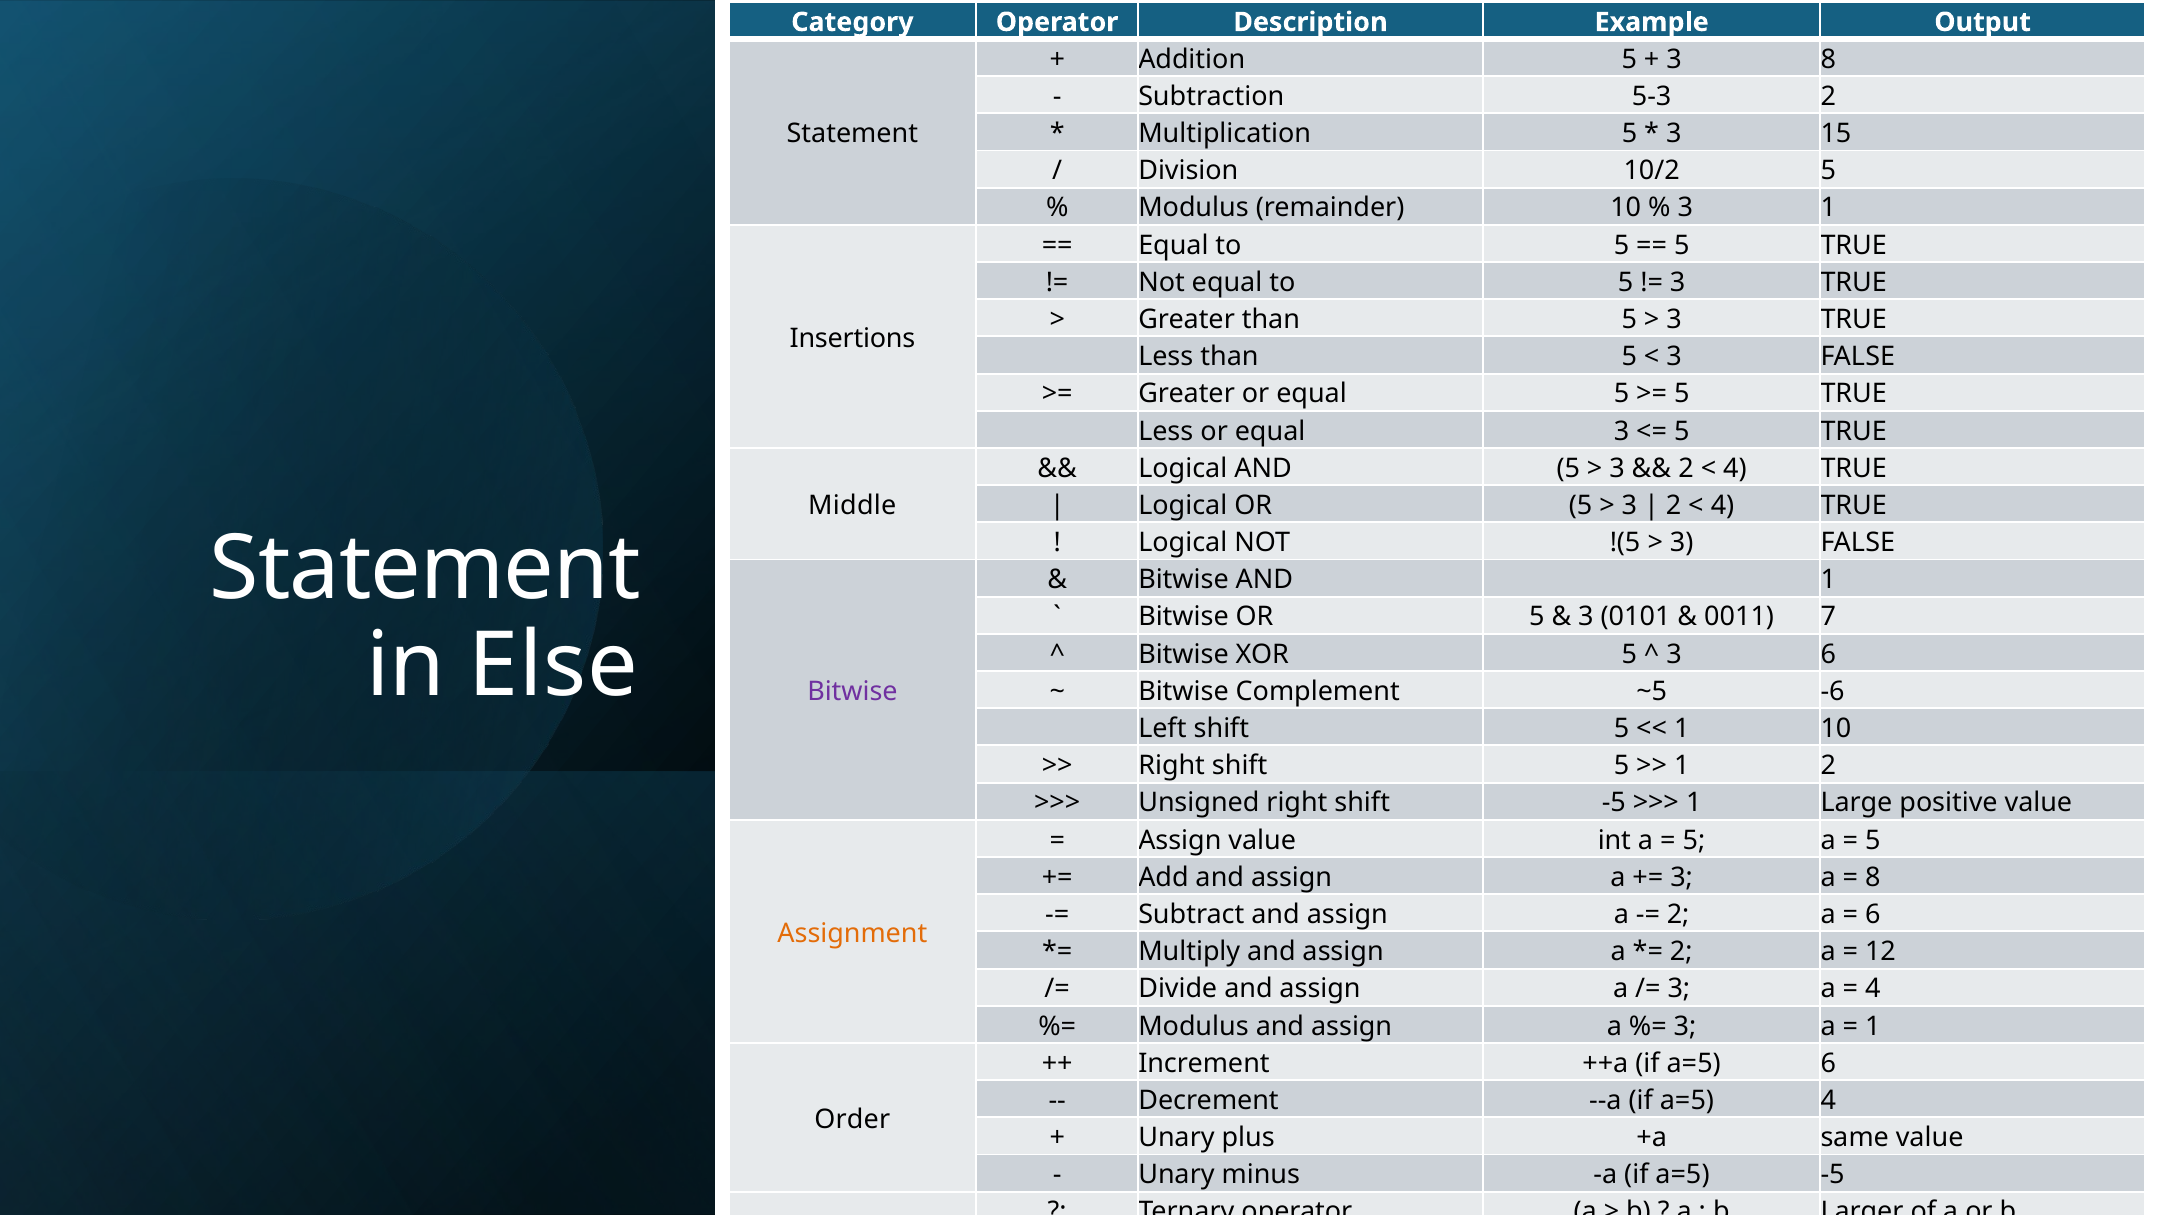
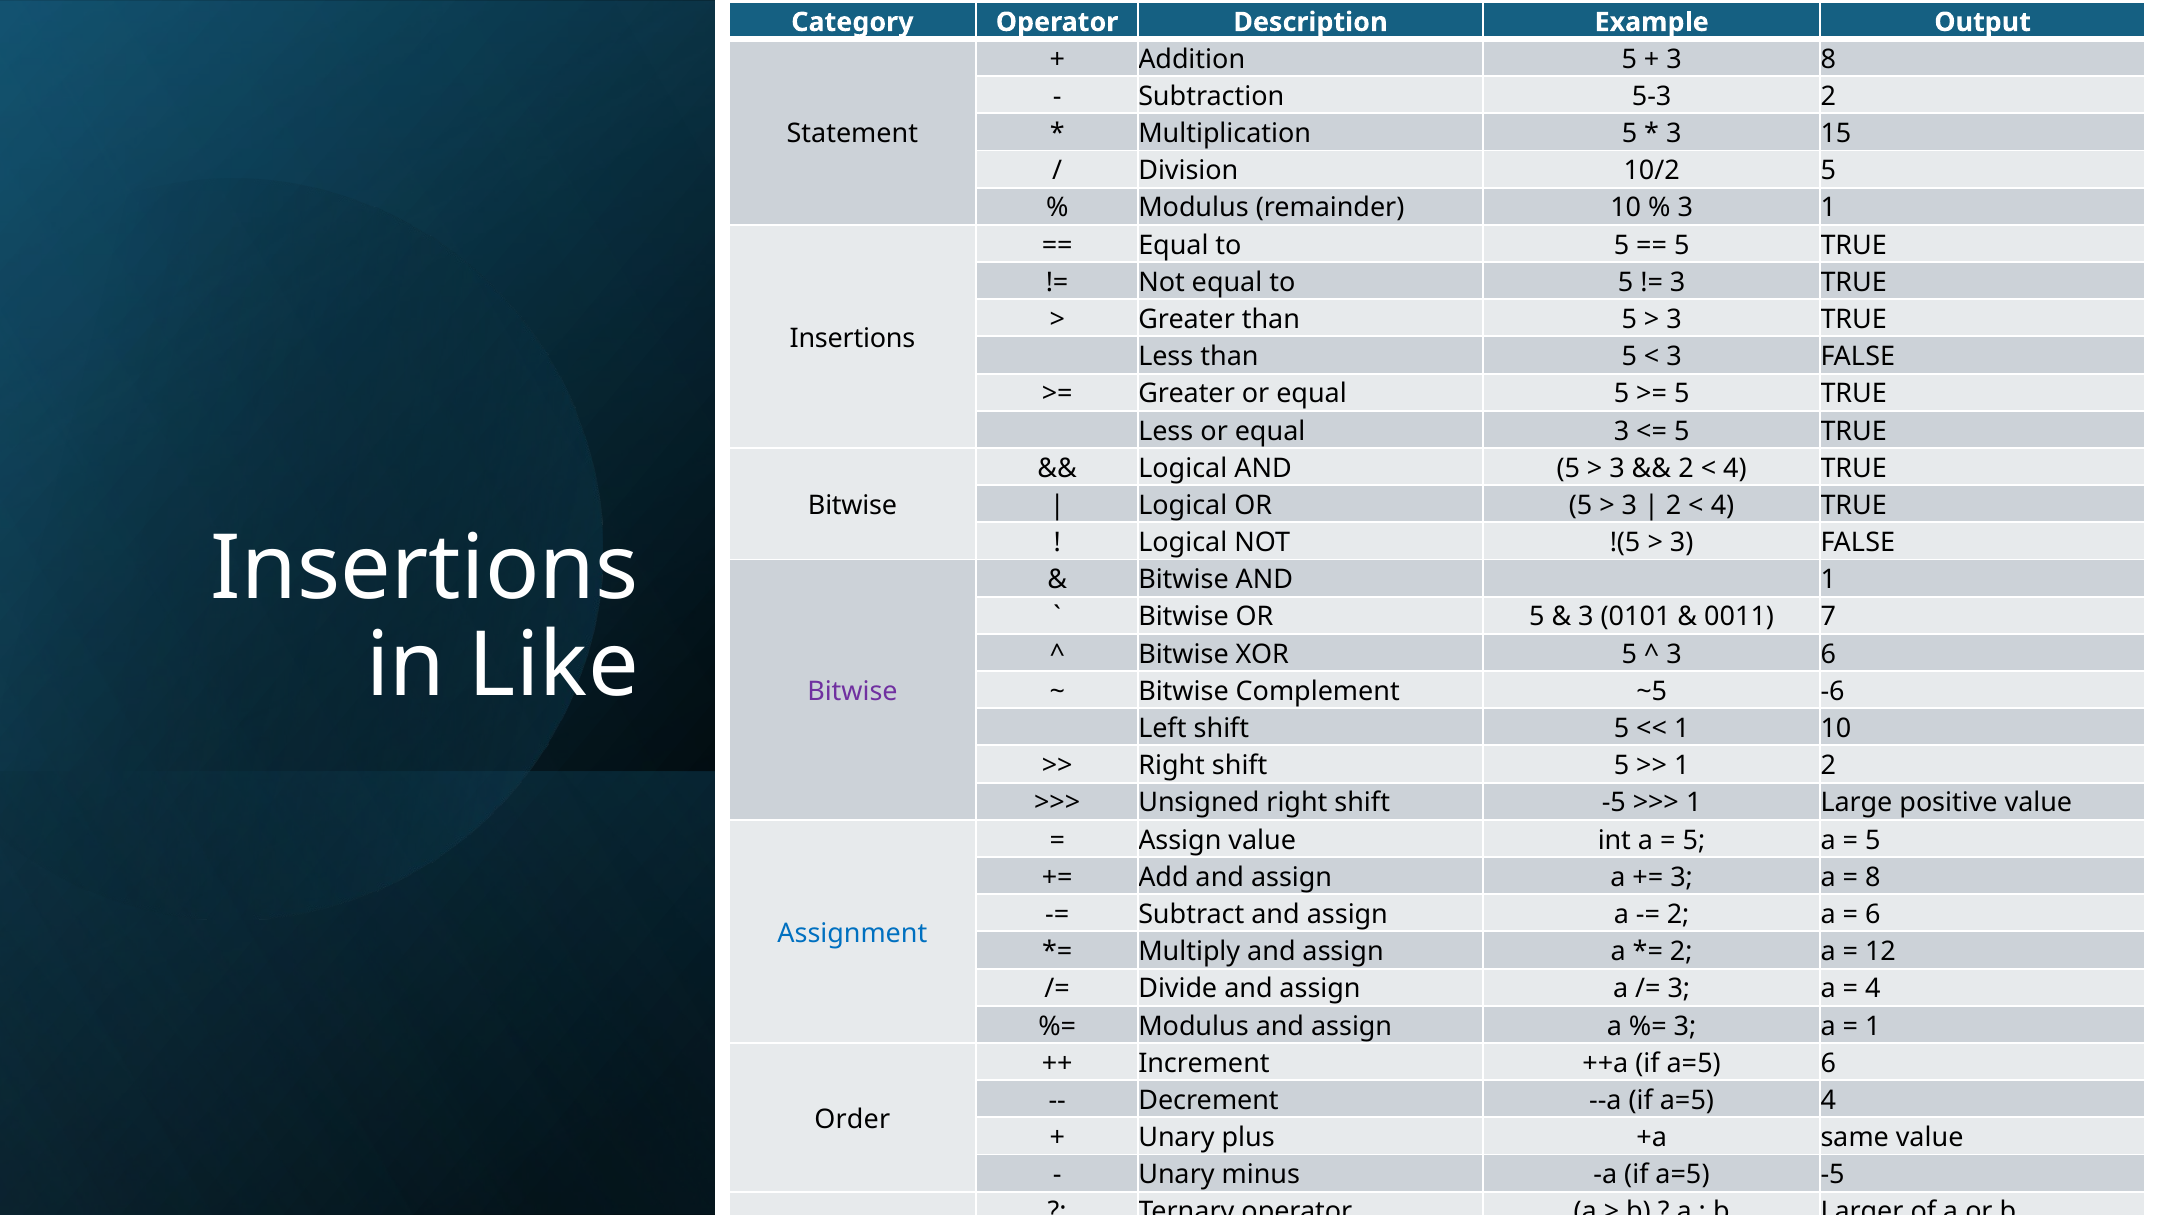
Middle at (852, 505): Middle -> Bitwise
Statement at (425, 568): Statement -> Insertions
Else: Else -> Like
Assignment colour: orange -> blue
